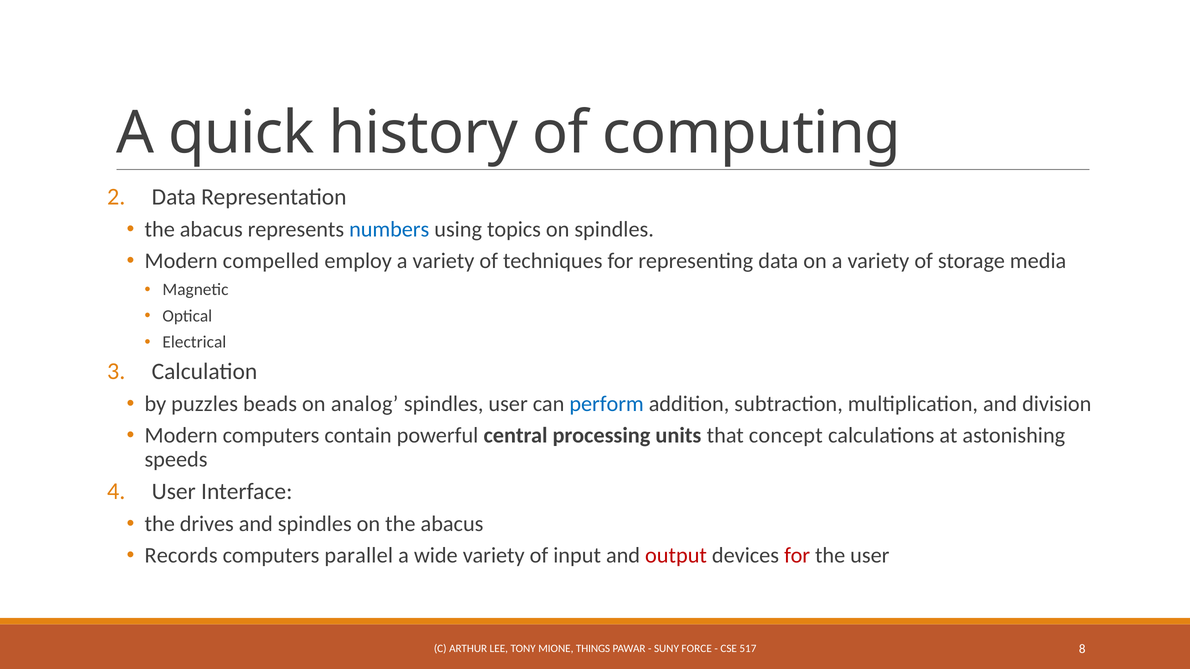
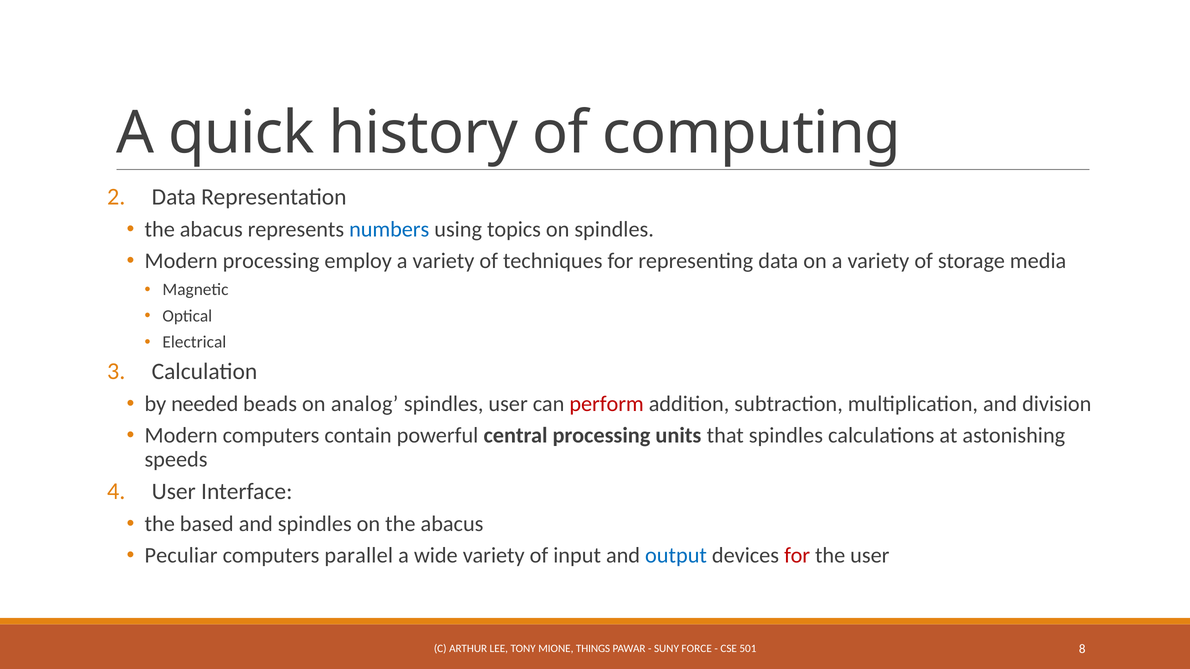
Modern compelled: compelled -> processing
puzzles: puzzles -> needed
perform colour: blue -> red
that concept: concept -> spindles
drives: drives -> based
Records: Records -> Peculiar
output colour: red -> blue
517: 517 -> 501
